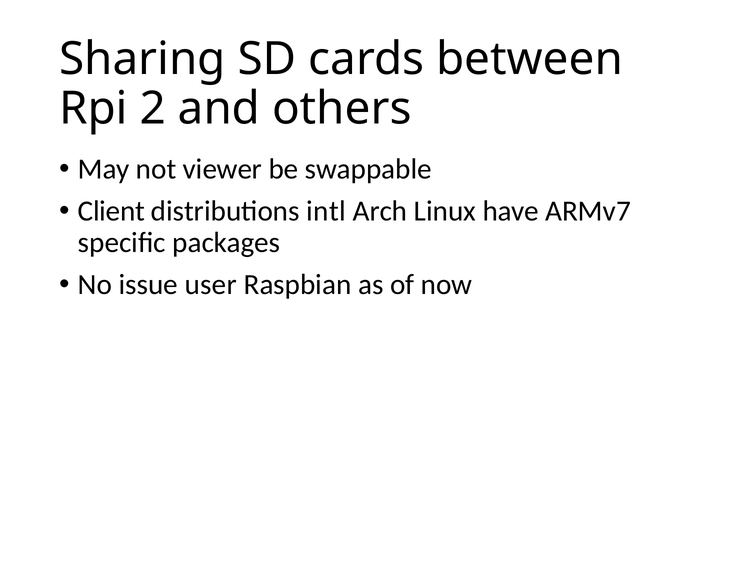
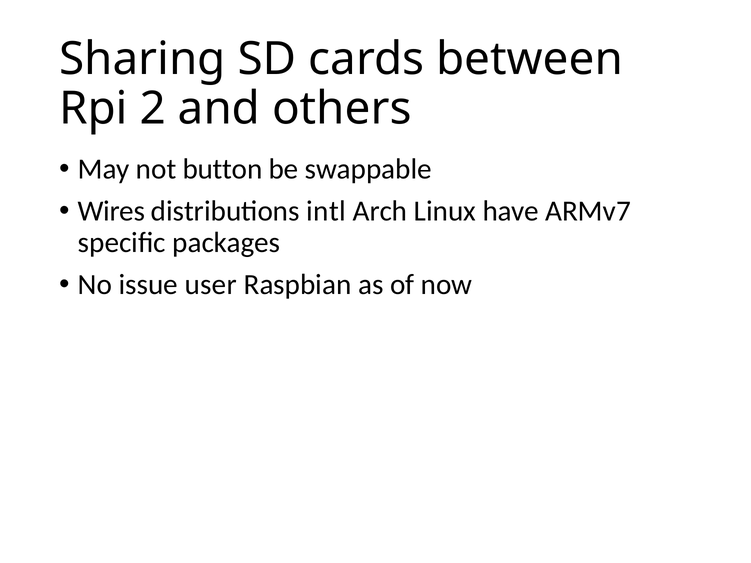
viewer: viewer -> button
Client: Client -> Wires
